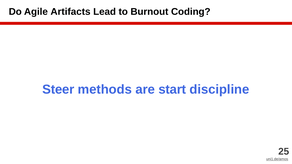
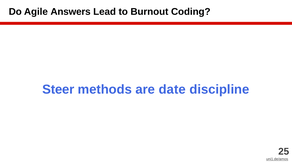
Artifacts: Artifacts -> Answers
start: start -> date
